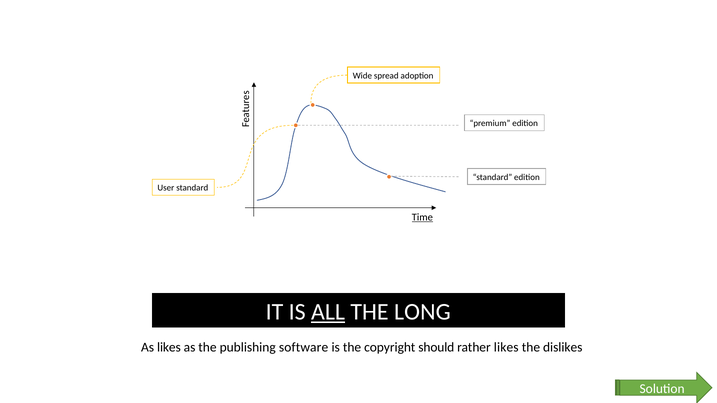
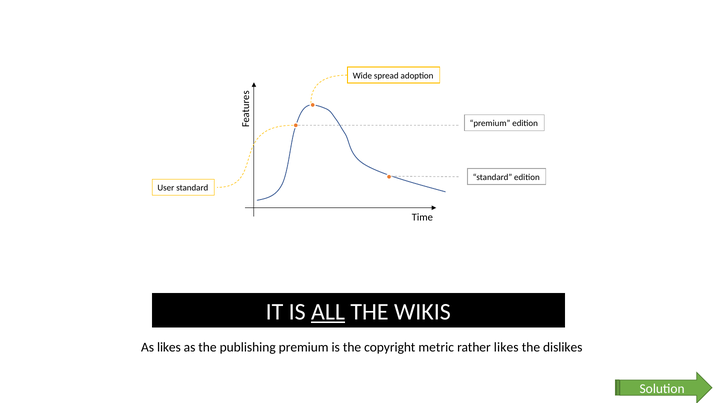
Time underline: present -> none
LONG: LONG -> WIKIS
publishing software: software -> premium
should: should -> metric
